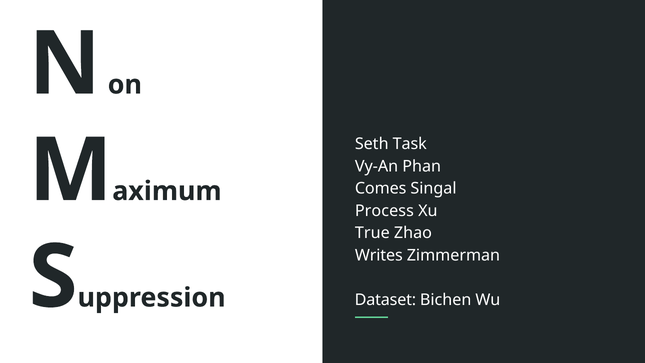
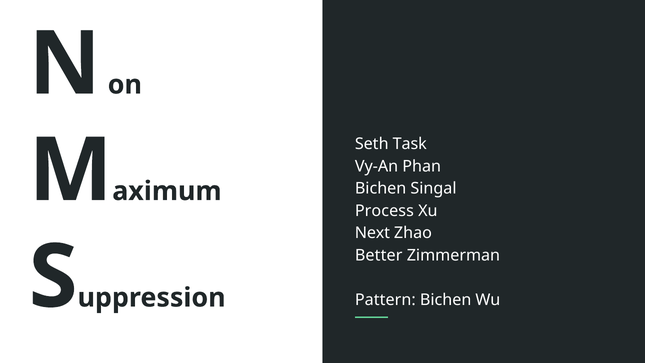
Comes at (381, 188): Comes -> Bichen
True: True -> Next
Writes: Writes -> Better
Dataset: Dataset -> Pattern
